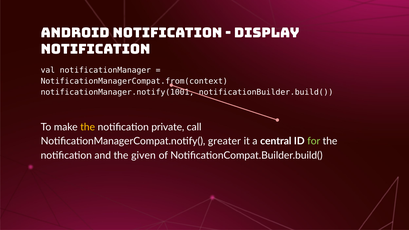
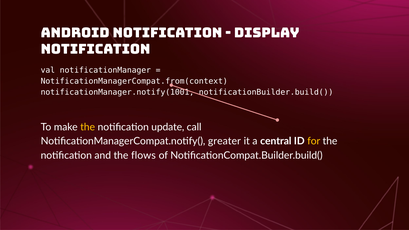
private: private -> update
for colour: light green -> yellow
given: given -> flows
